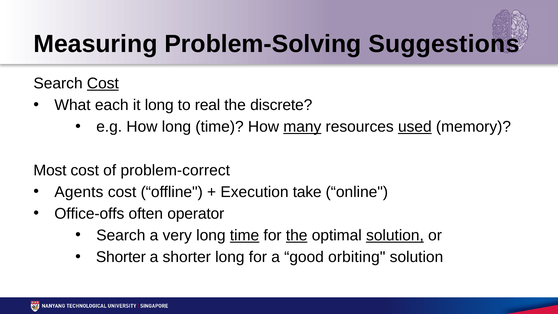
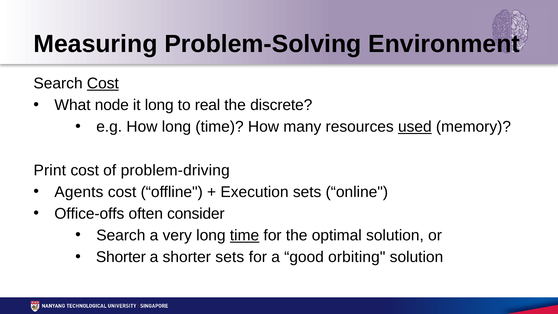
Suggestions: Suggestions -> Environment
each: each -> node
many underline: present -> none
Most: Most -> Print
problem-correct: problem-correct -> problem-driving
Execution take: take -> sets
operator: operator -> consider
the at (297, 235) underline: present -> none
solution at (395, 235) underline: present -> none
shorter long: long -> sets
